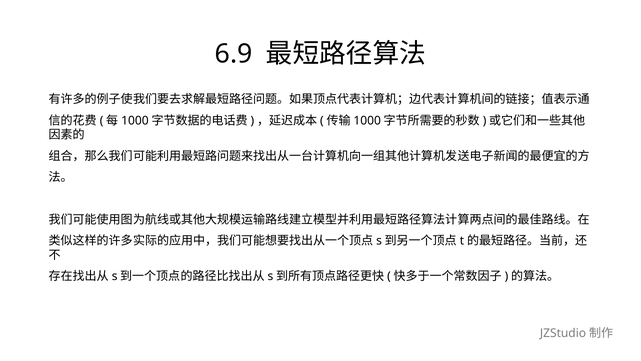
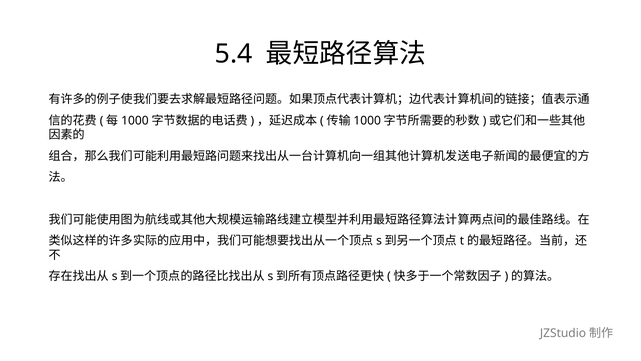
6.9: 6.9 -> 5.4
